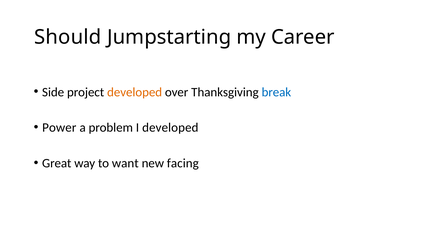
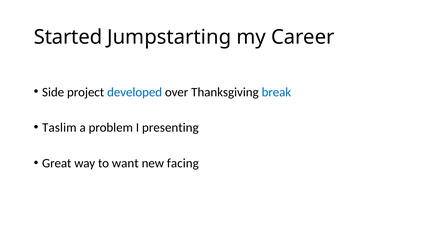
Should: Should -> Started
developed at (135, 92) colour: orange -> blue
Power: Power -> Taslim
I developed: developed -> presenting
